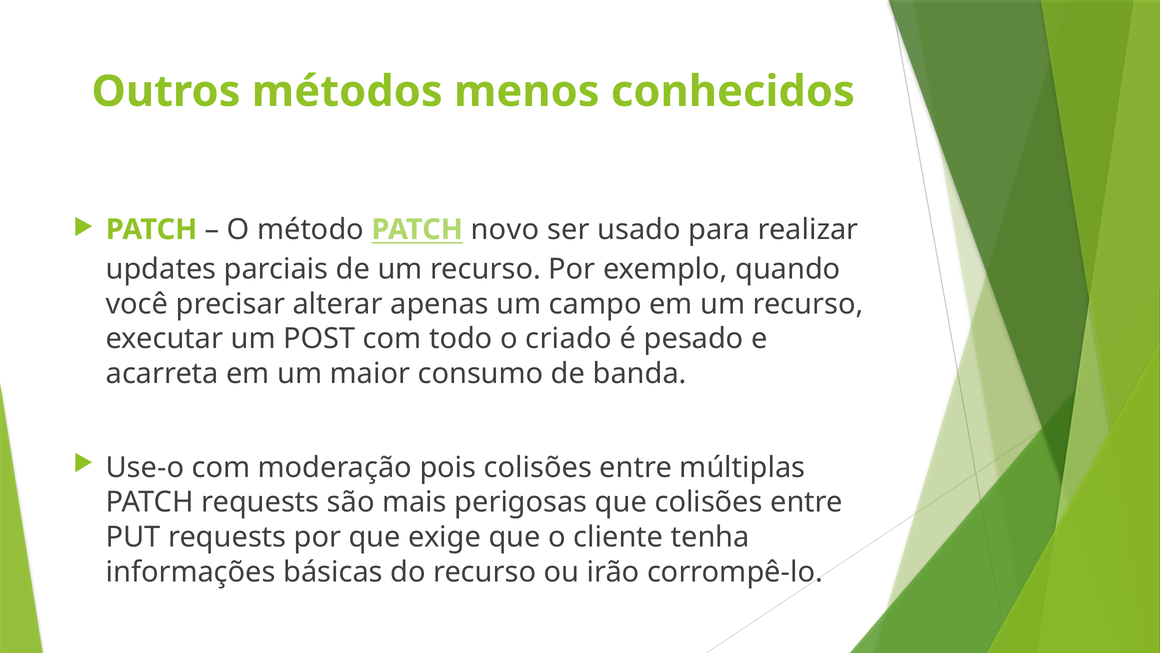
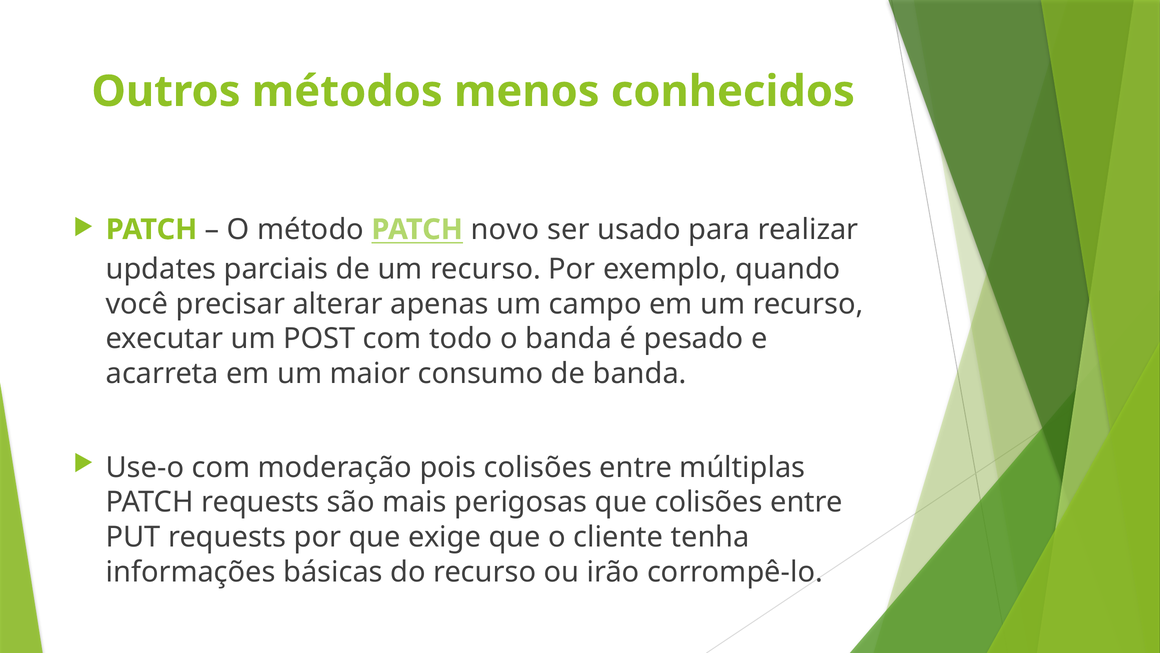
o criado: criado -> banda
